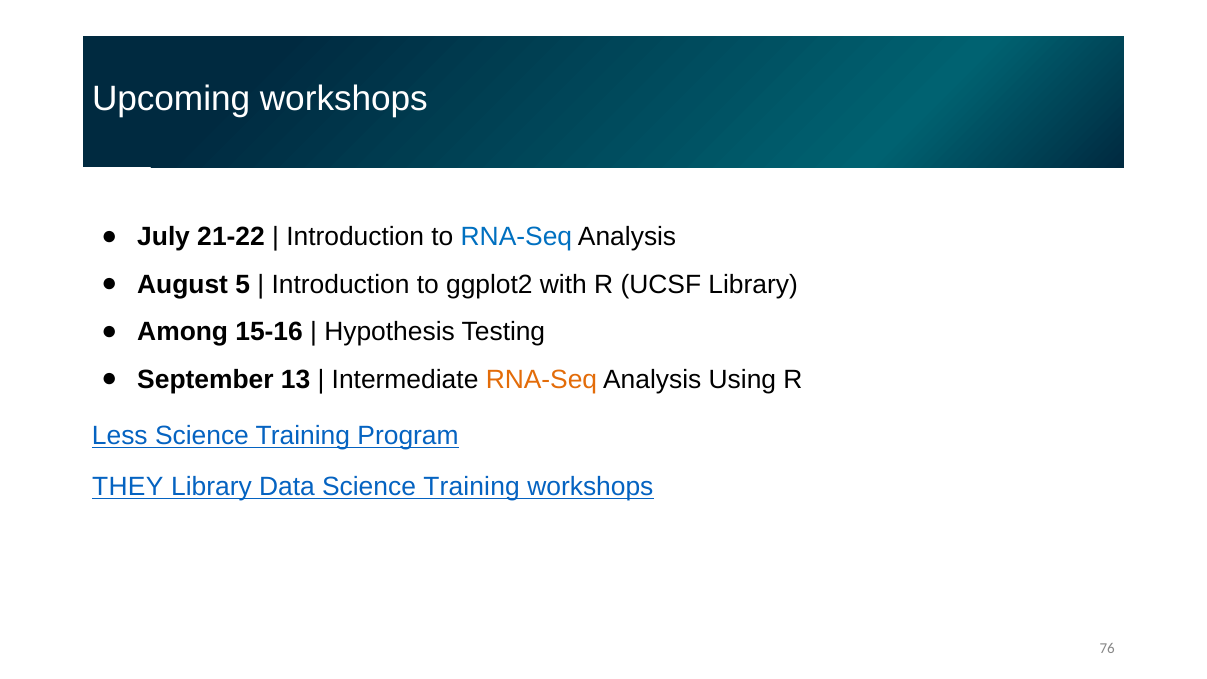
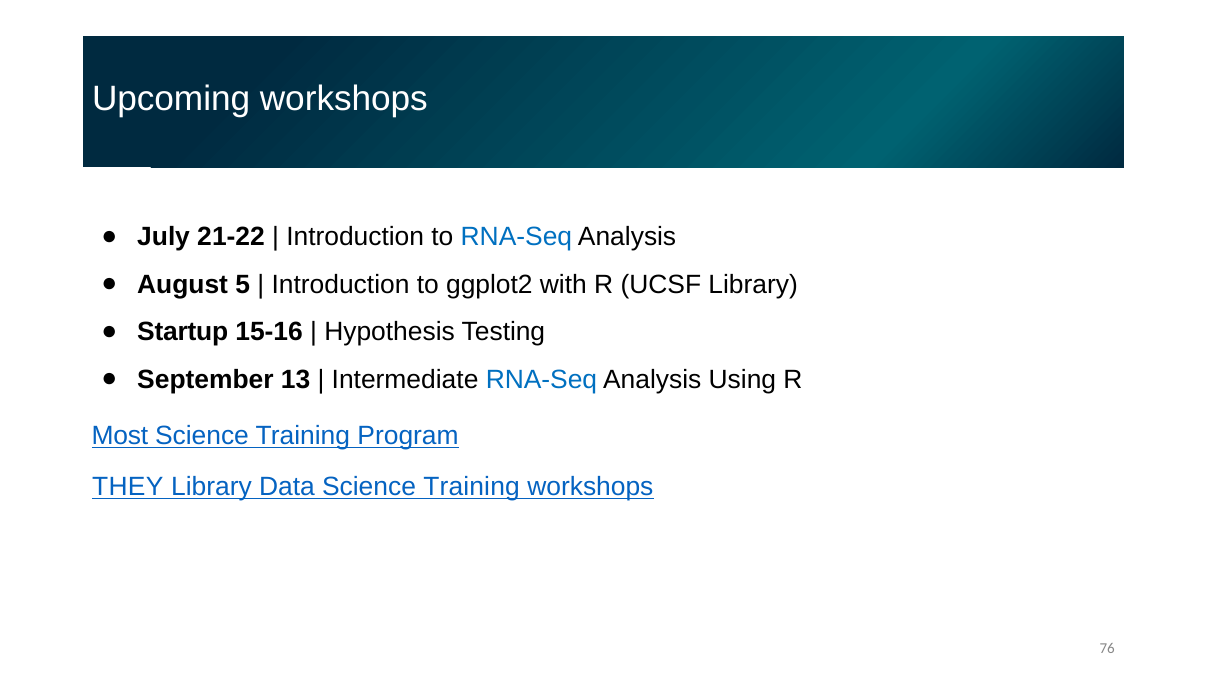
Among: Among -> Startup
RNA-Seq at (541, 380) colour: orange -> blue
Less: Less -> Most
